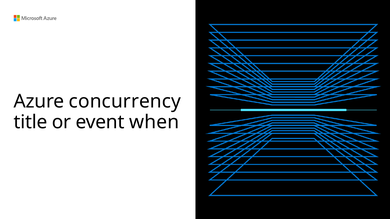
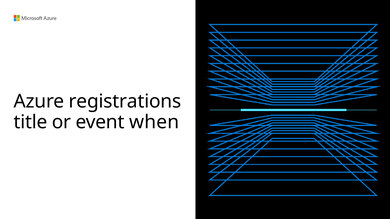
concurrency: concurrency -> registrations
